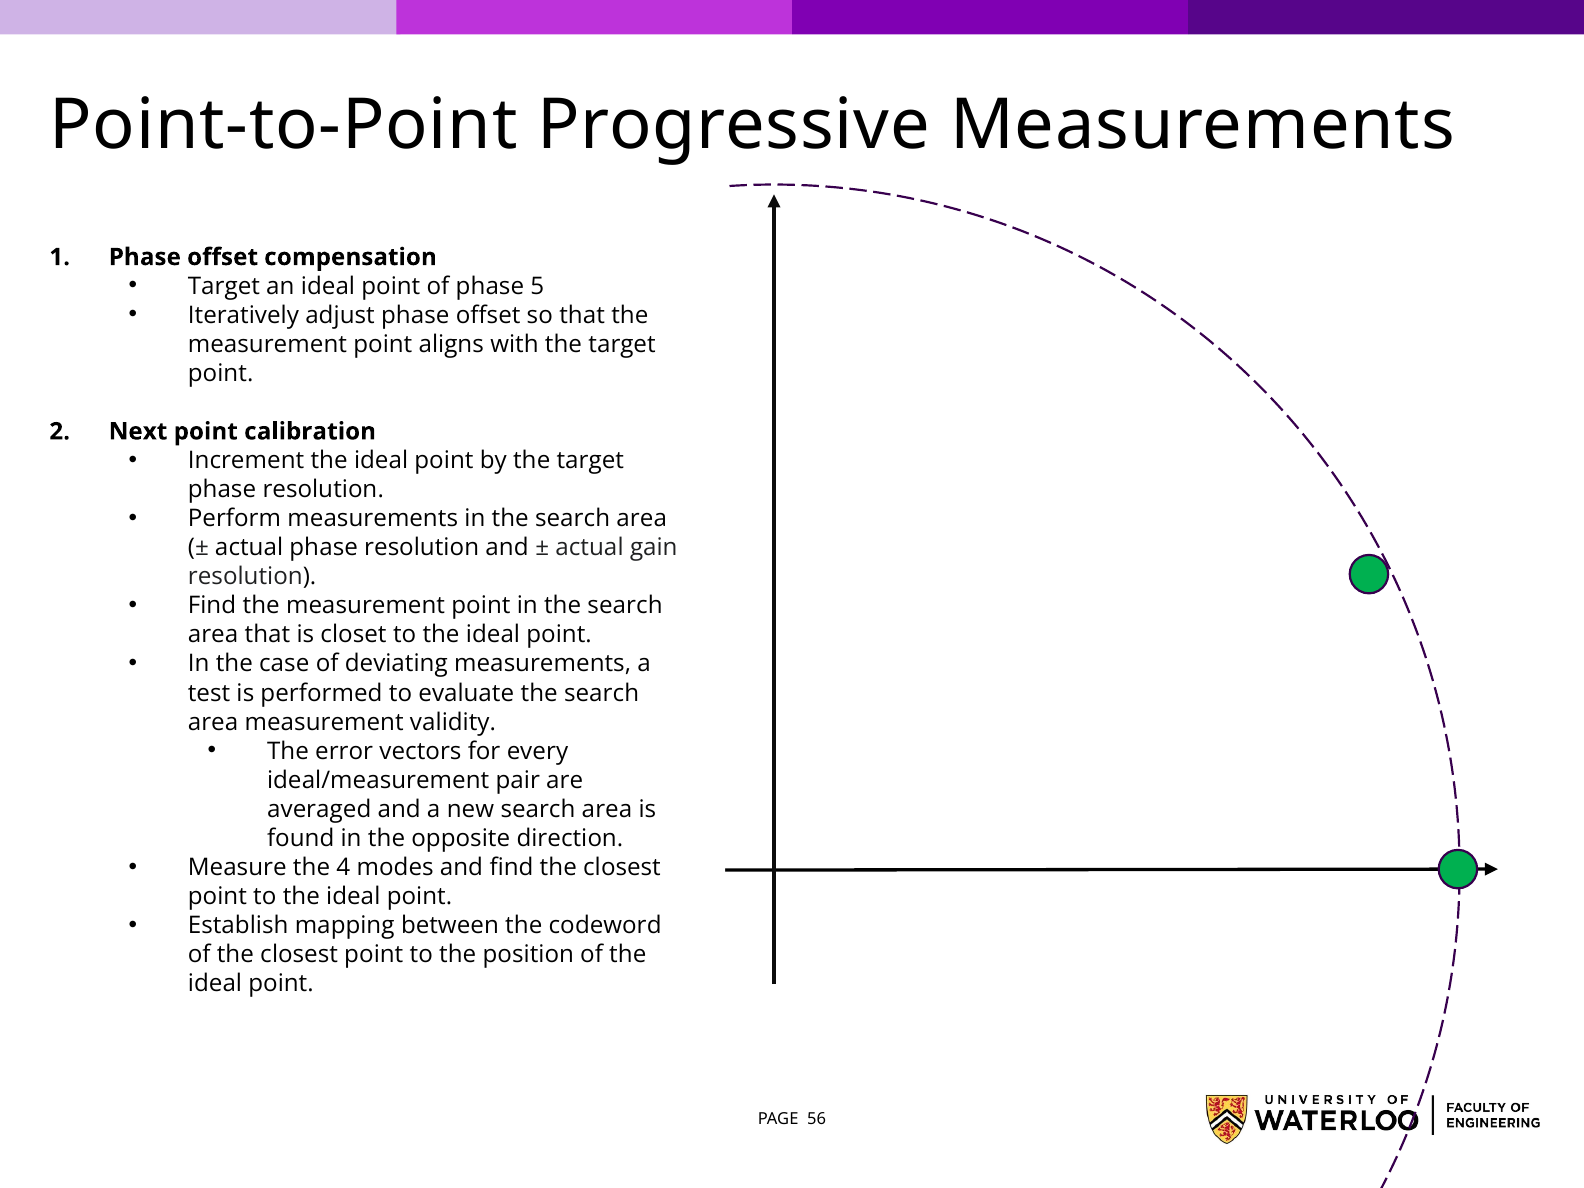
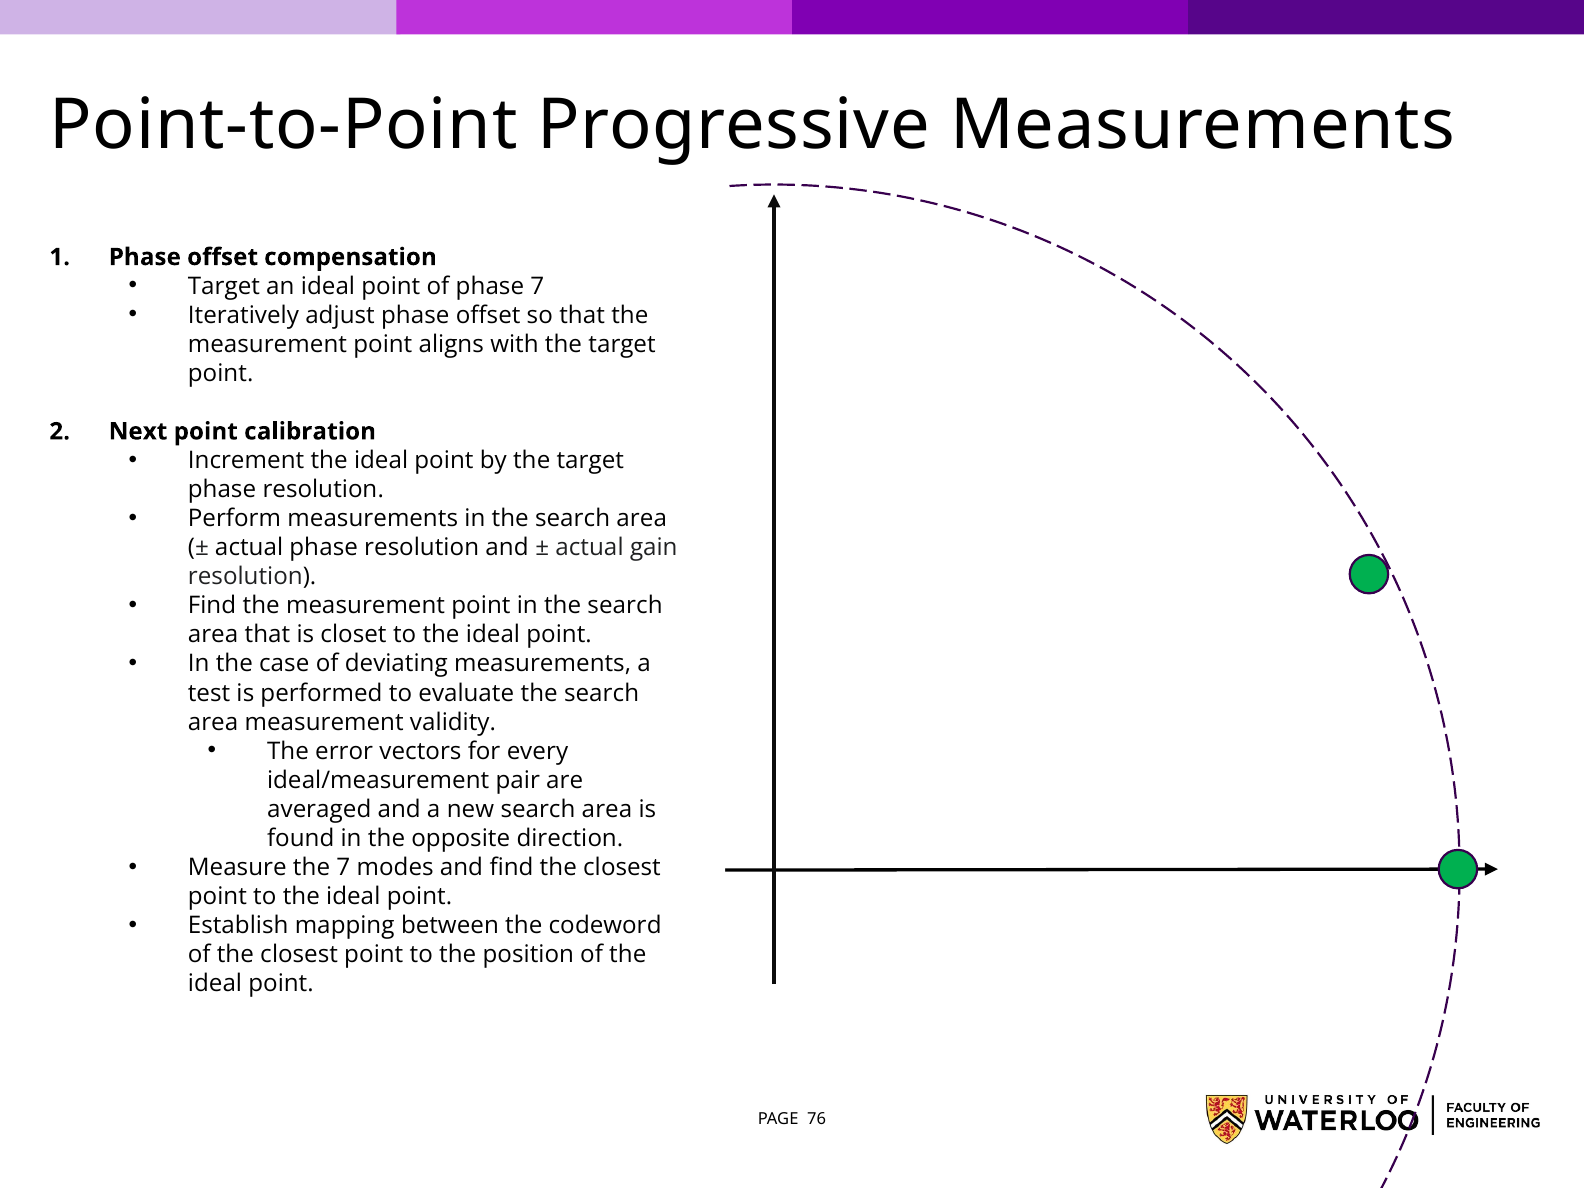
phase 5: 5 -> 7
the 4: 4 -> 7
56: 56 -> 76
